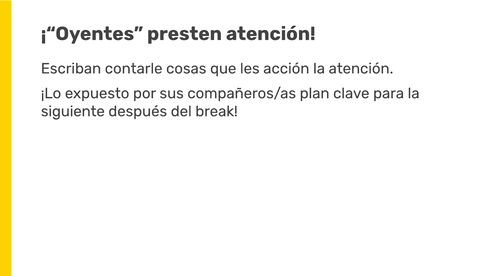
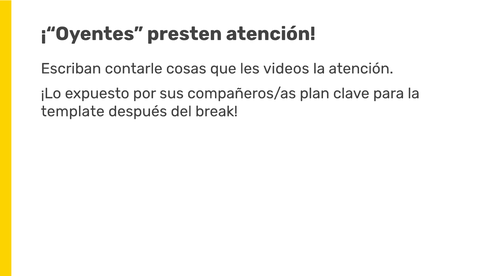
acción: acción -> videos
siguiente: siguiente -> template
